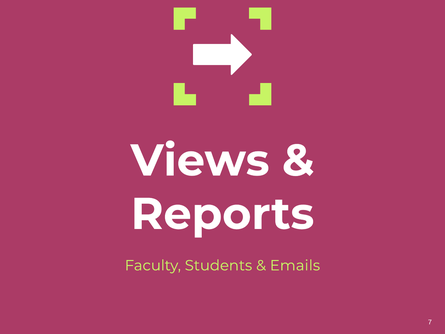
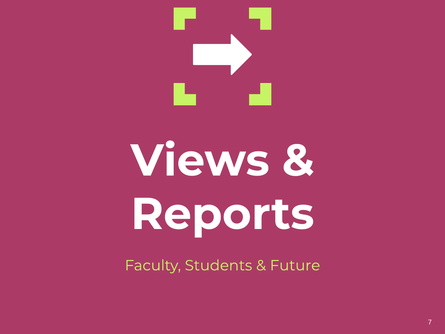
Emails: Emails -> Future
